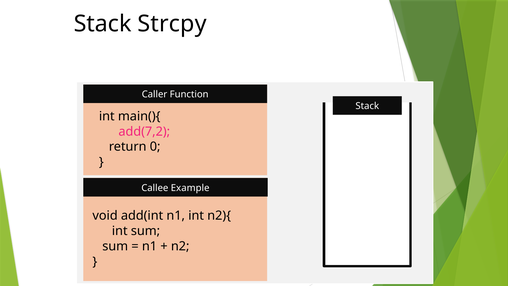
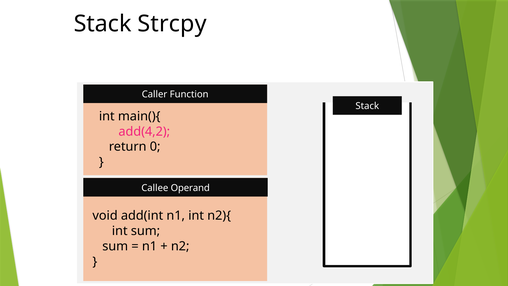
add(7,2: add(7,2 -> add(4,2
Example: Example -> Operand
